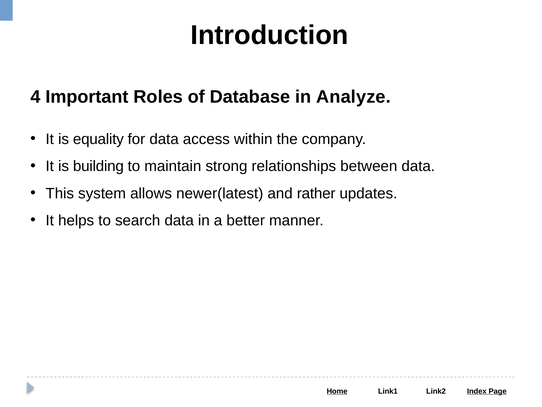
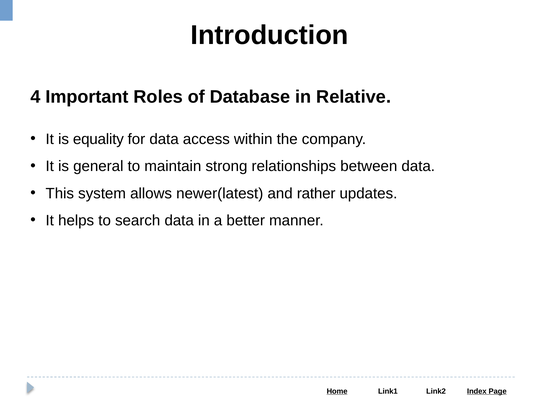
Analyze: Analyze -> Relative
building: building -> general
